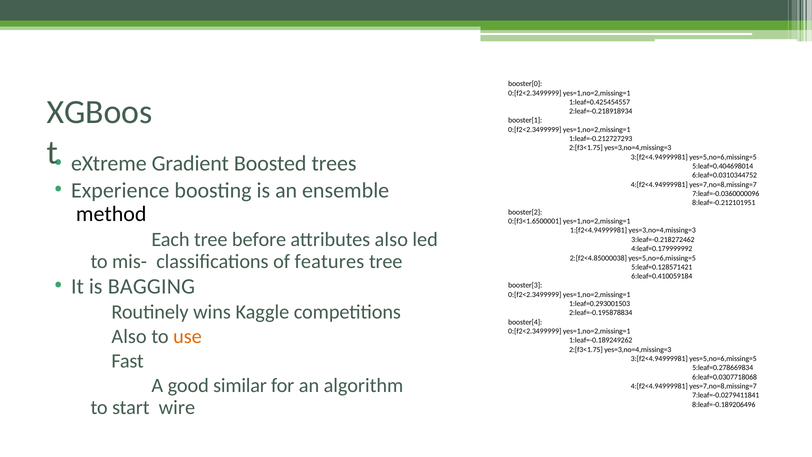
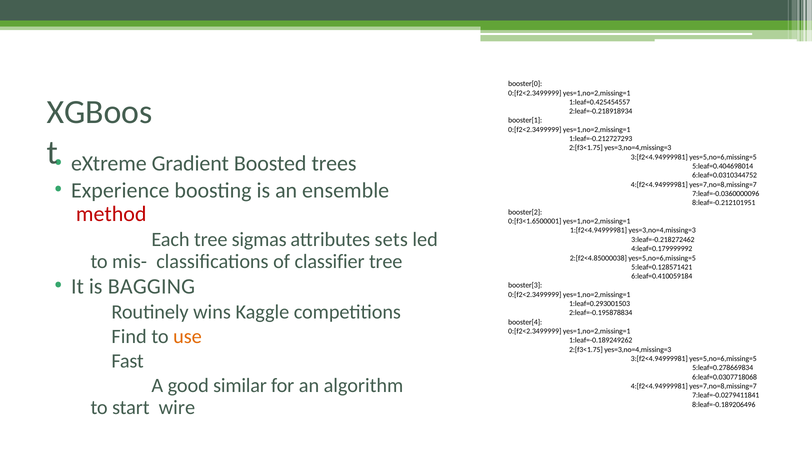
method colour: black -> red
before: before -> sigmas
attributes also: also -> sets
features: features -> classifier
Also at (129, 336): Also -> Find
